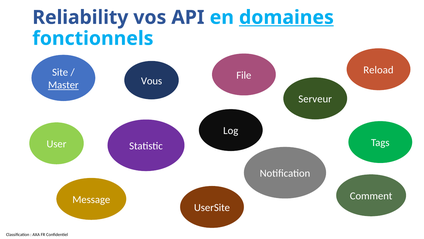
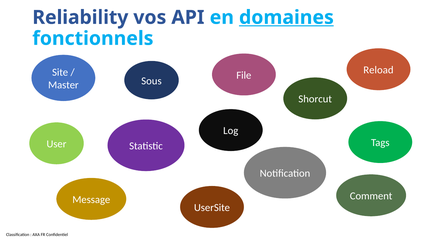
Vous: Vous -> Sous
Master underline: present -> none
Serveur: Serveur -> Shorcut
